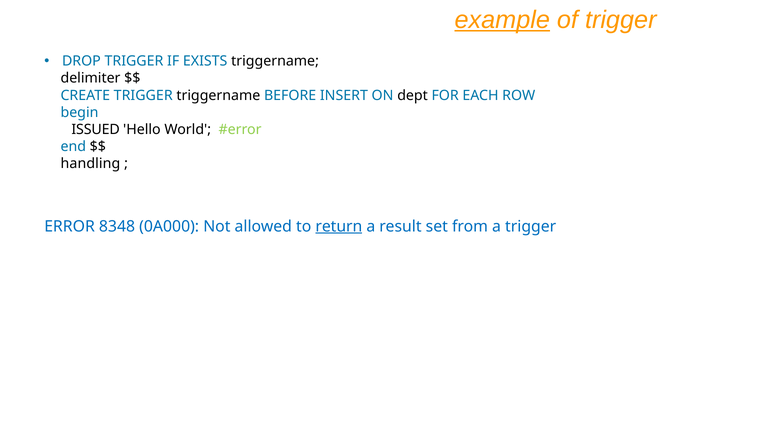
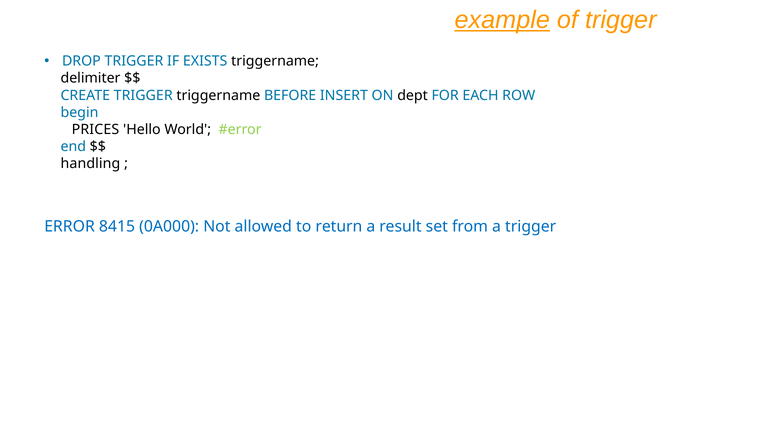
ISSUED: ISSUED -> PRICES
8348: 8348 -> 8415
return underline: present -> none
